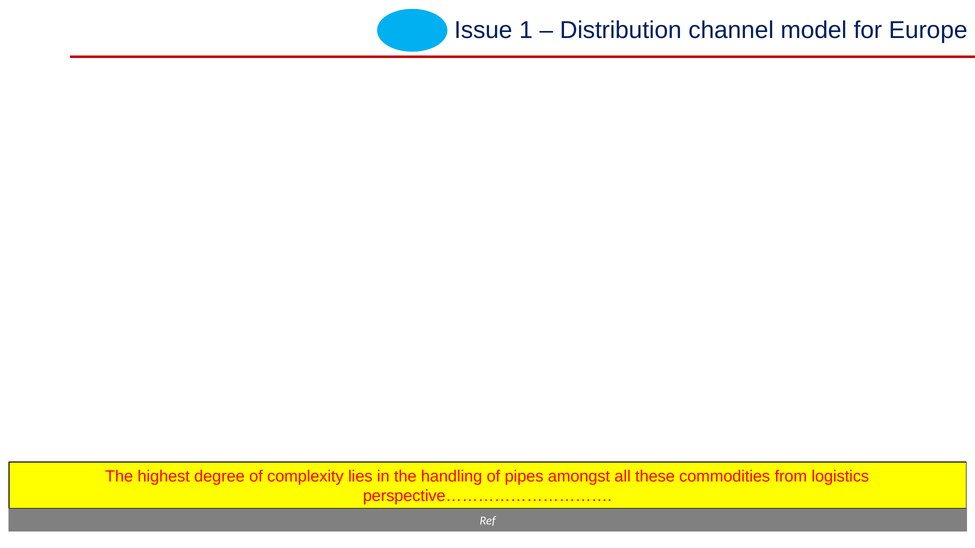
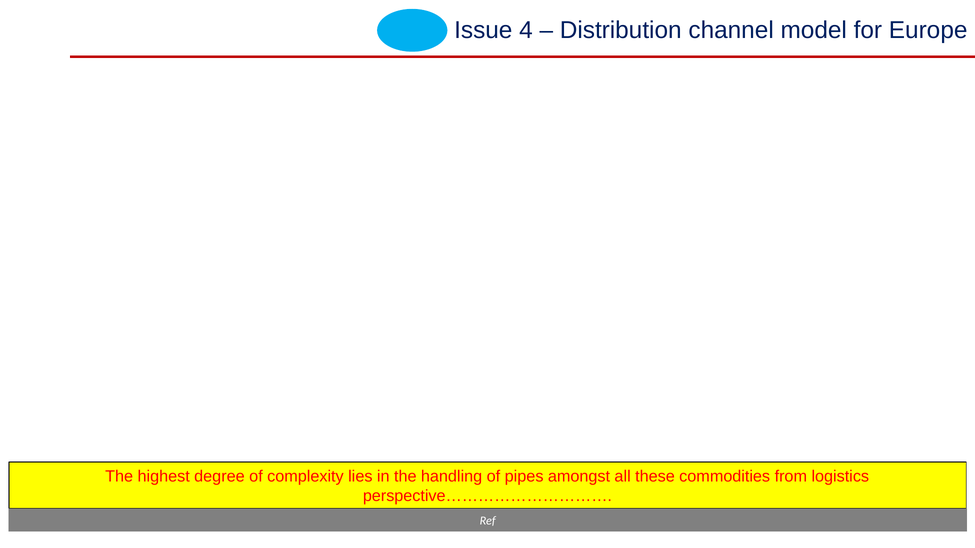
1: 1 -> 4
